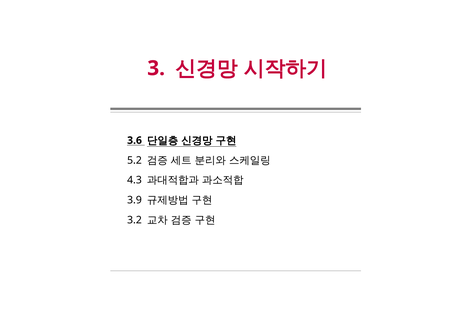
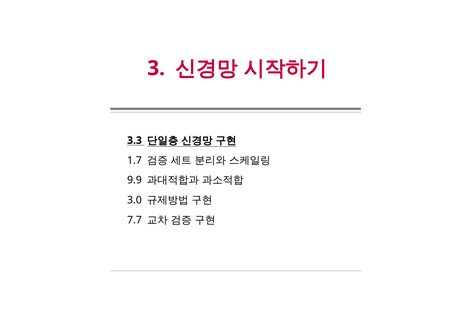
3.6: 3.6 -> 3.3
5.2: 5.2 -> 1.7
4.3: 4.3 -> 9.9
3.9: 3.9 -> 3.0
3.2: 3.2 -> 7.7
